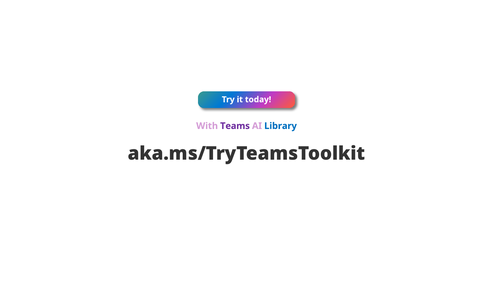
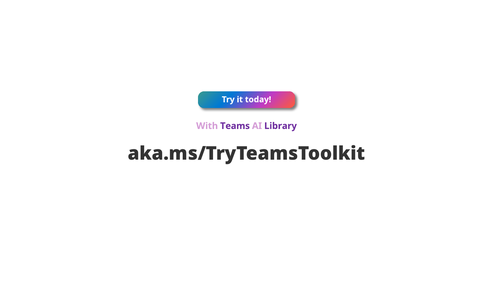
Library colour: blue -> purple
